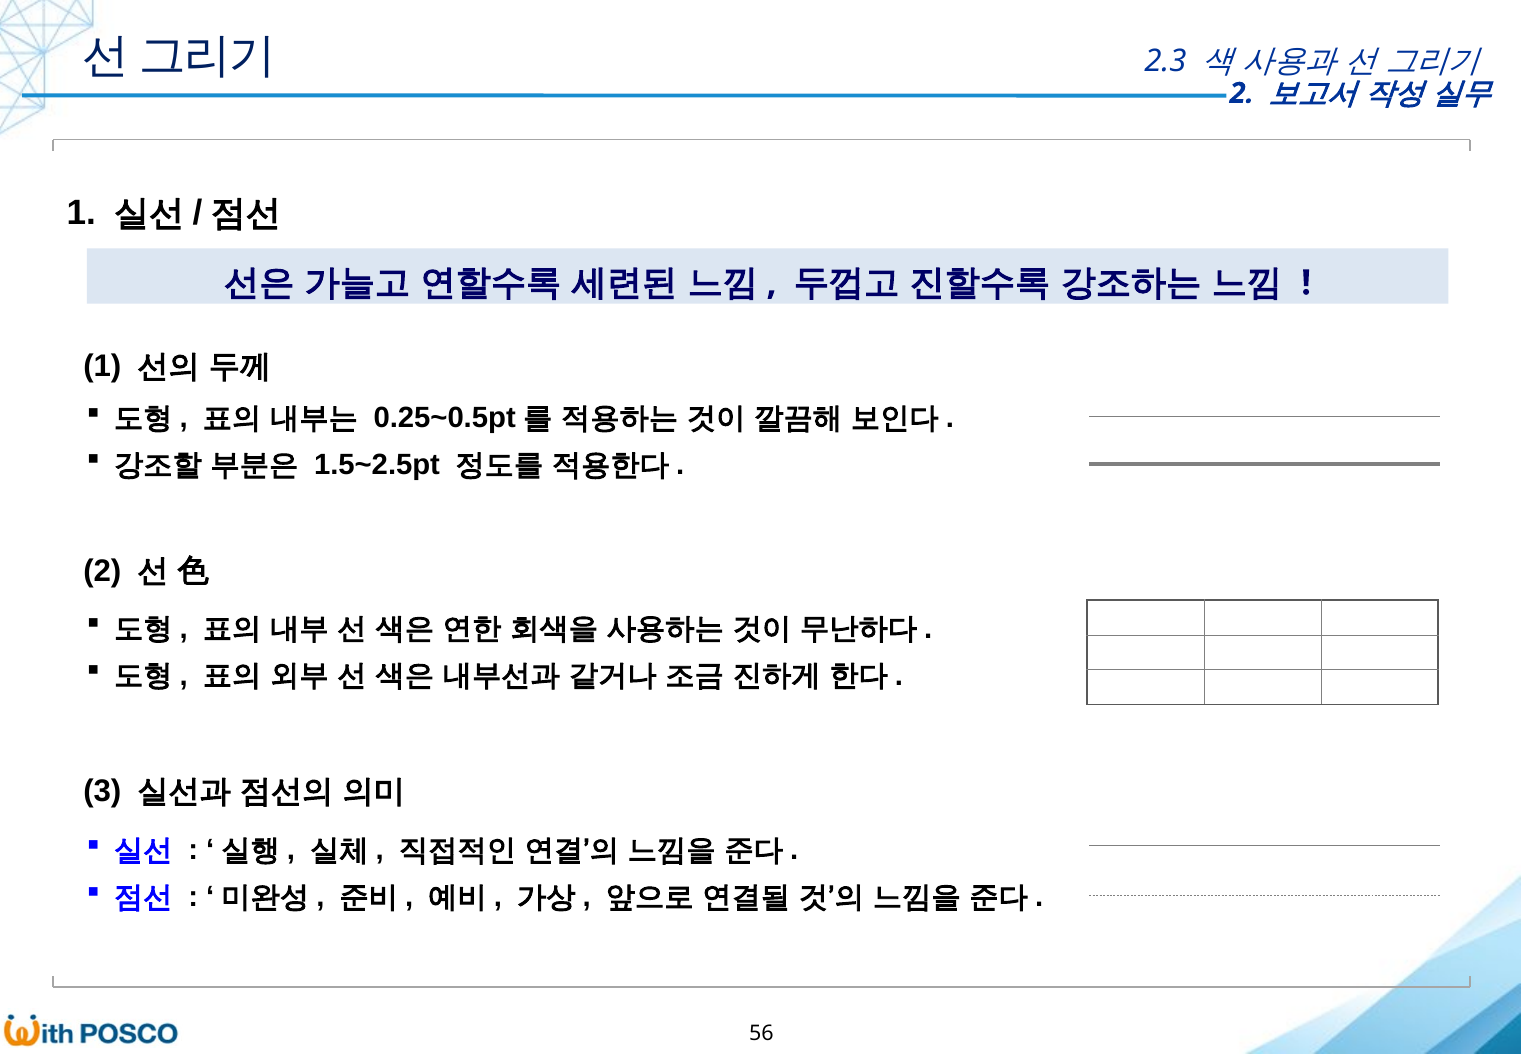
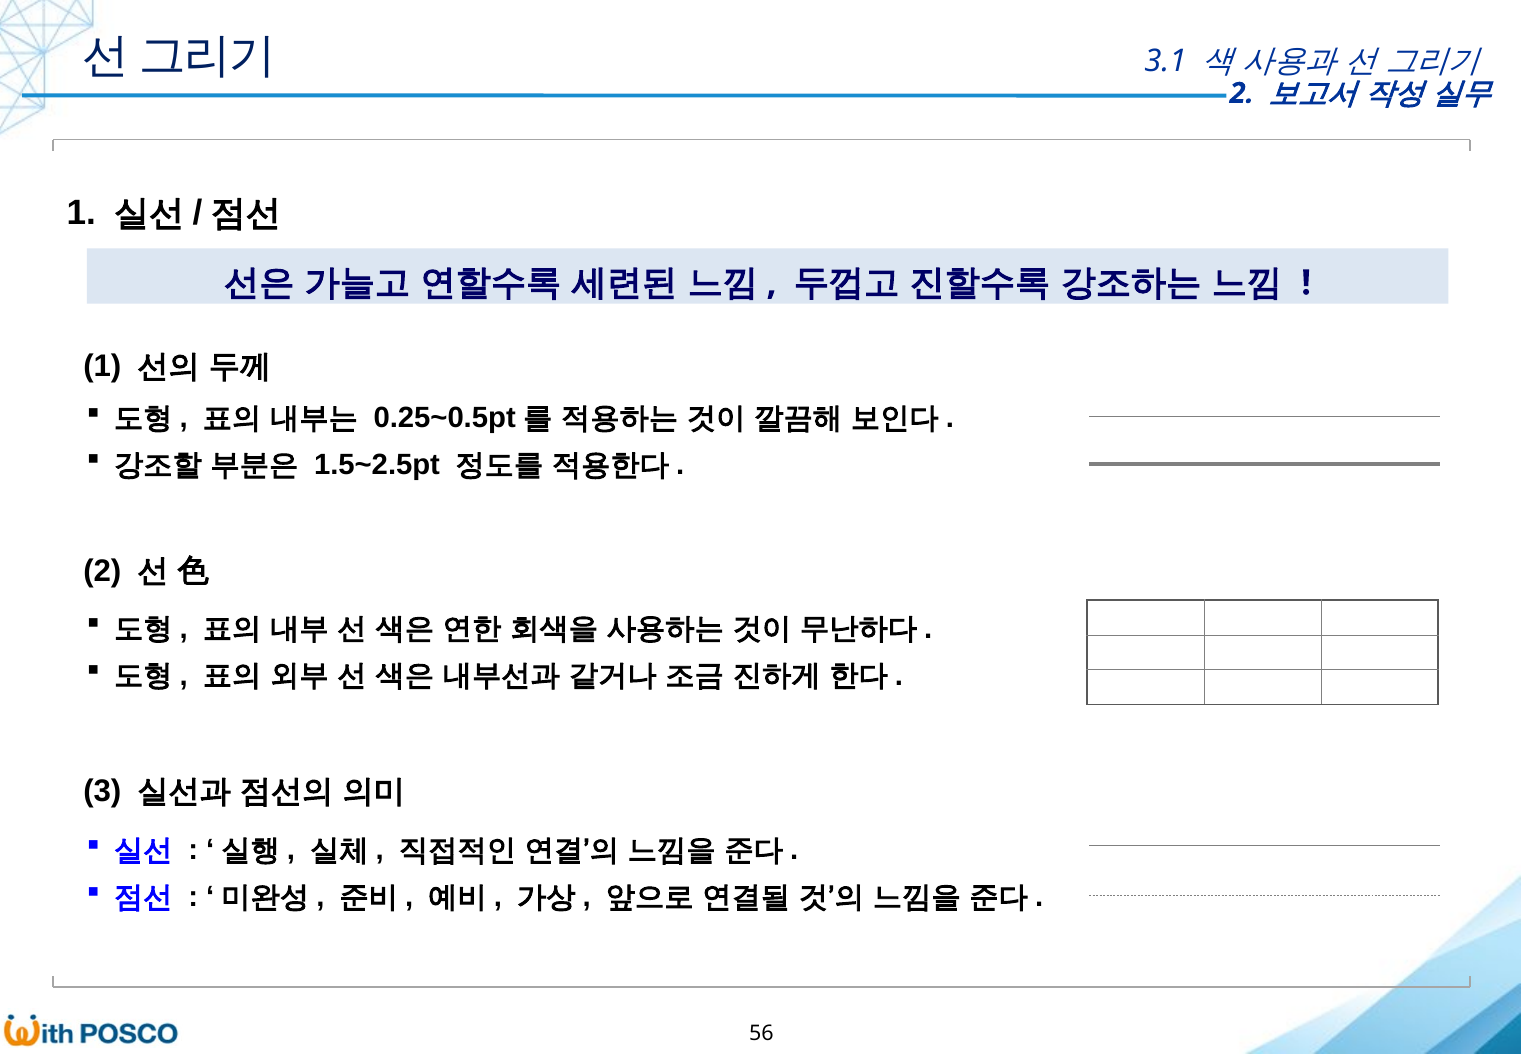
2.3: 2.3 -> 3.1
